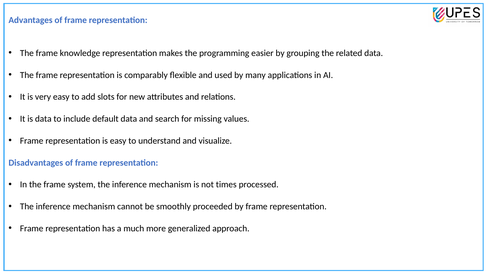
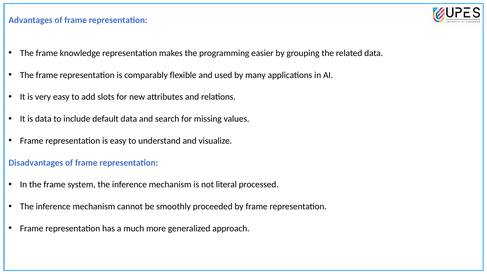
times: times -> literal
